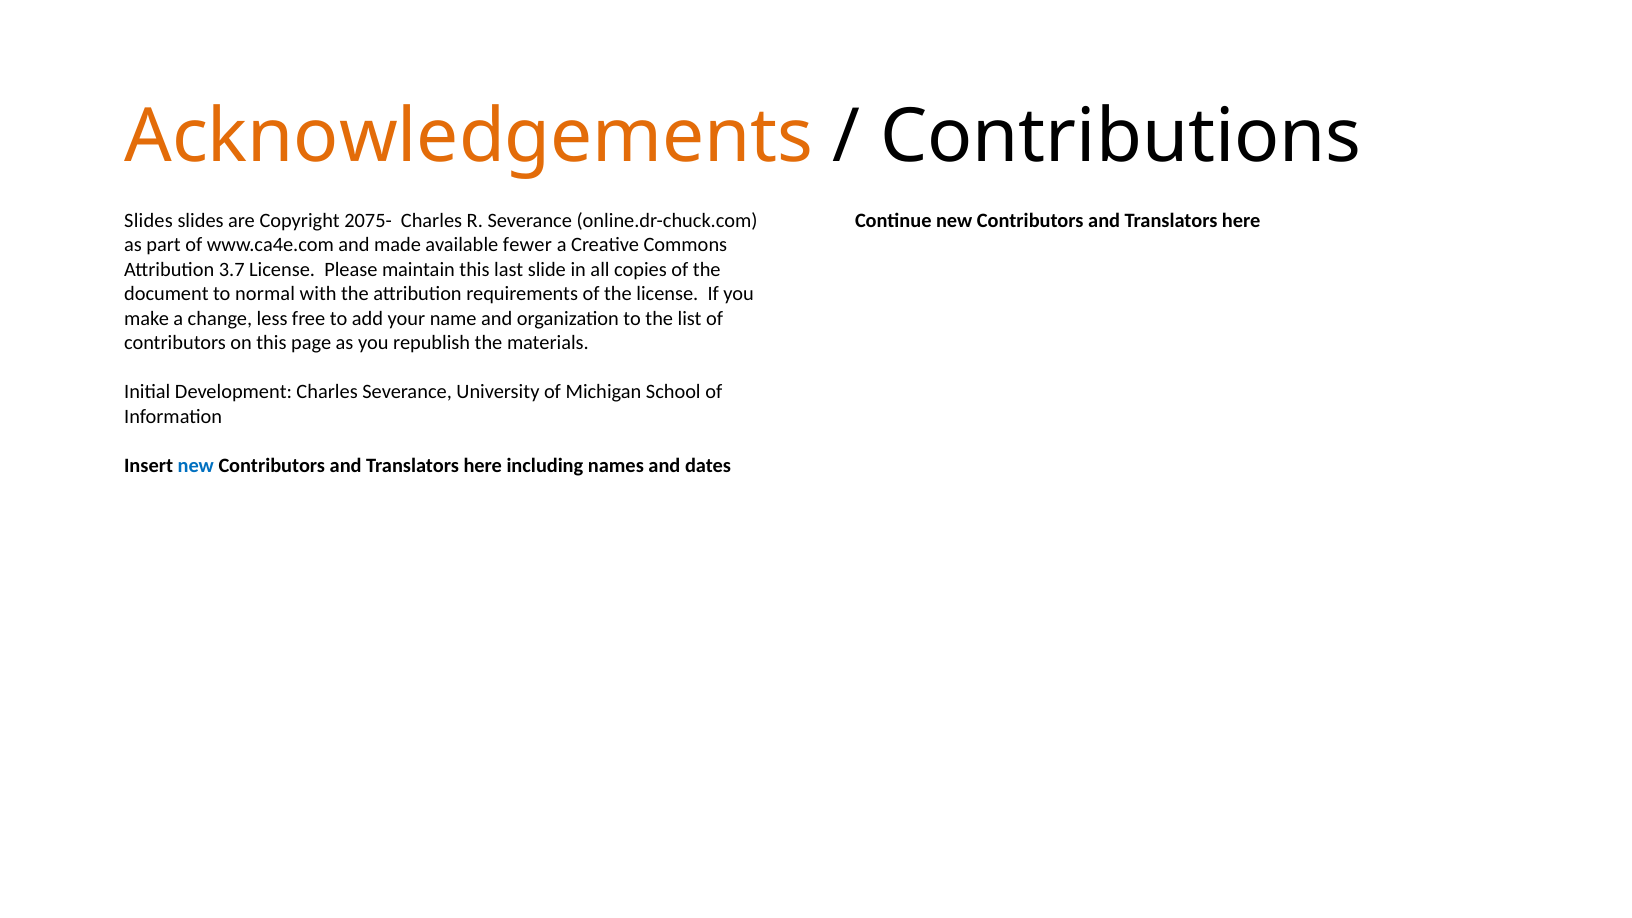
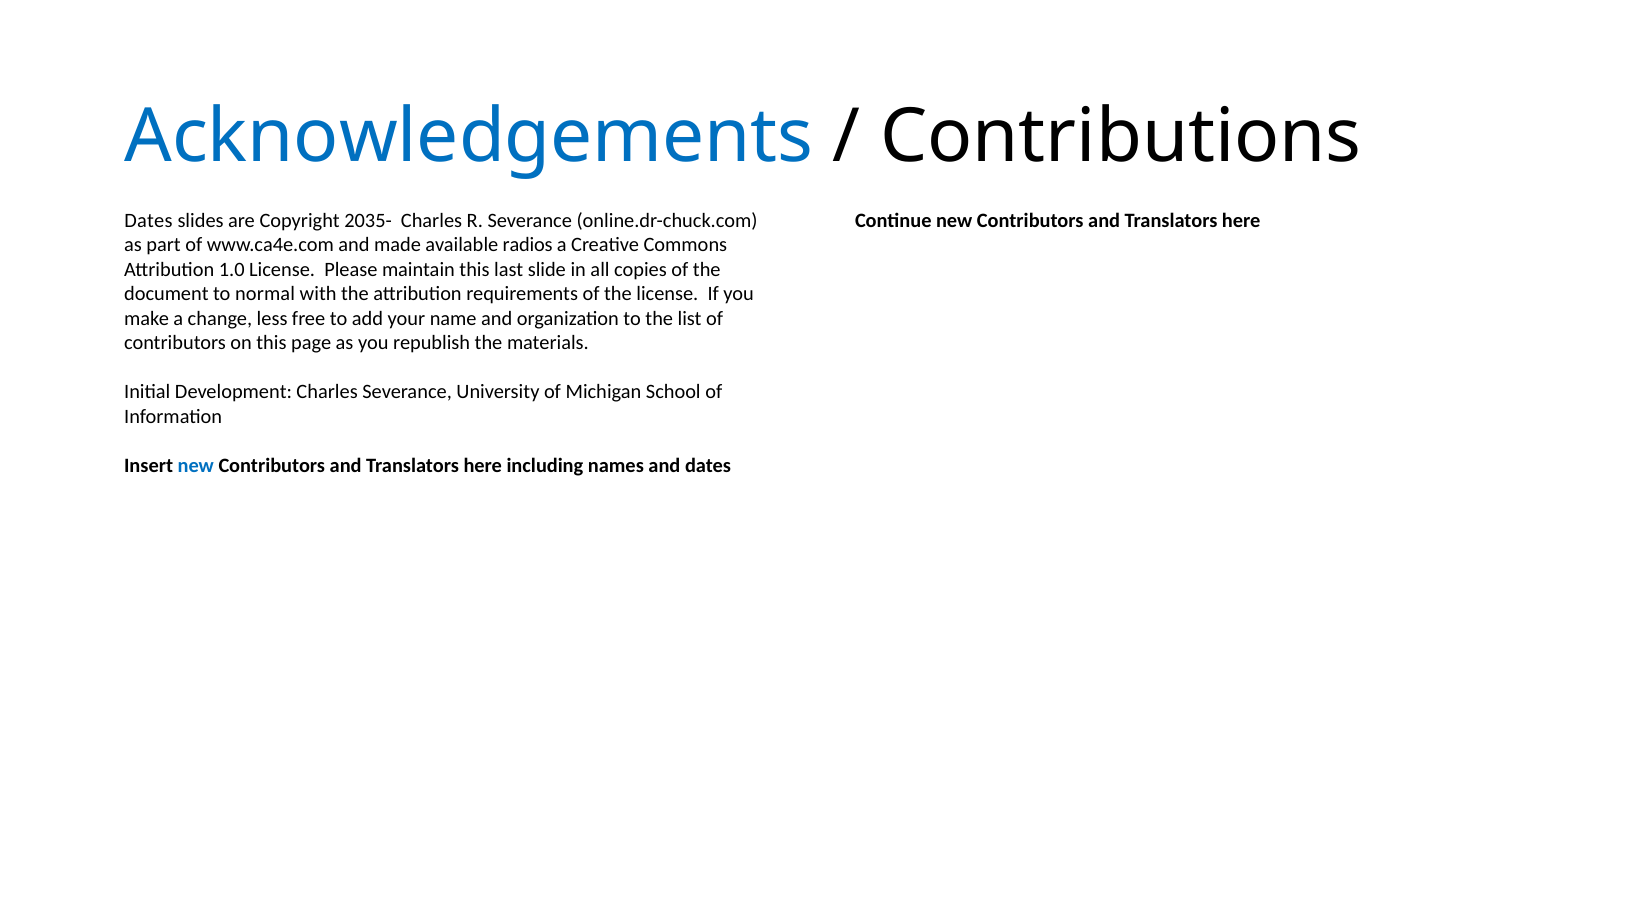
Acknowledgements colour: orange -> blue
Slides at (148, 221): Slides -> Dates
2075-: 2075- -> 2035-
fewer: fewer -> radios
3.7: 3.7 -> 1.0
